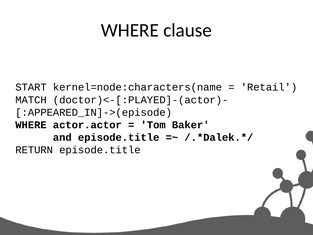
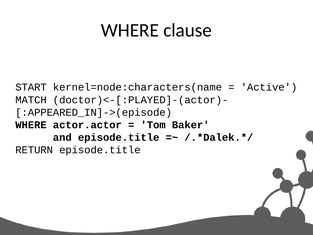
Retail: Retail -> Active
